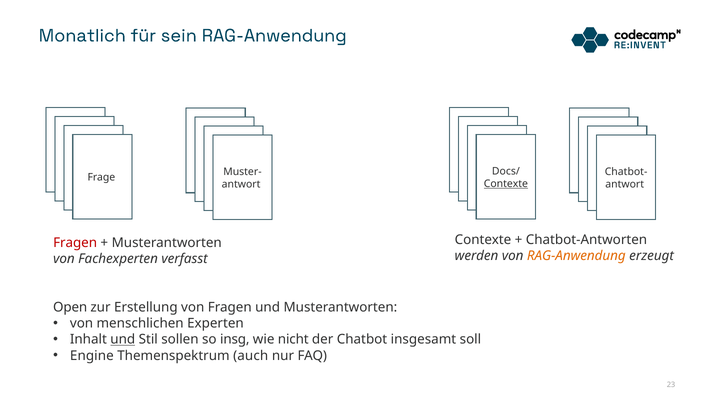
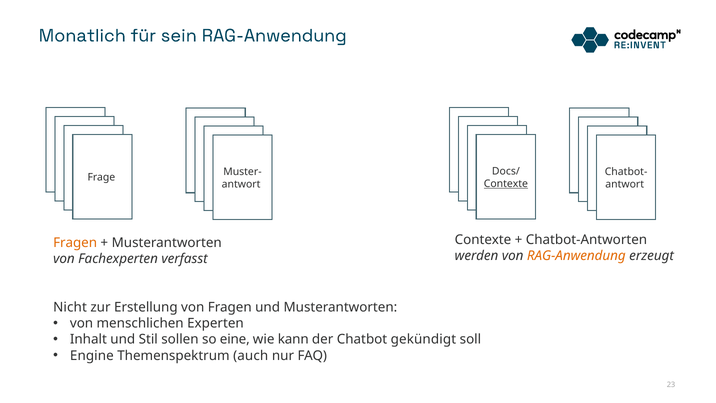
Fragen at (75, 243) colour: red -> orange
Open: Open -> Nicht
und at (123, 339) underline: present -> none
insg: insg -> eine
nicht: nicht -> kann
insgesamt: insgesamt -> gekündigt
